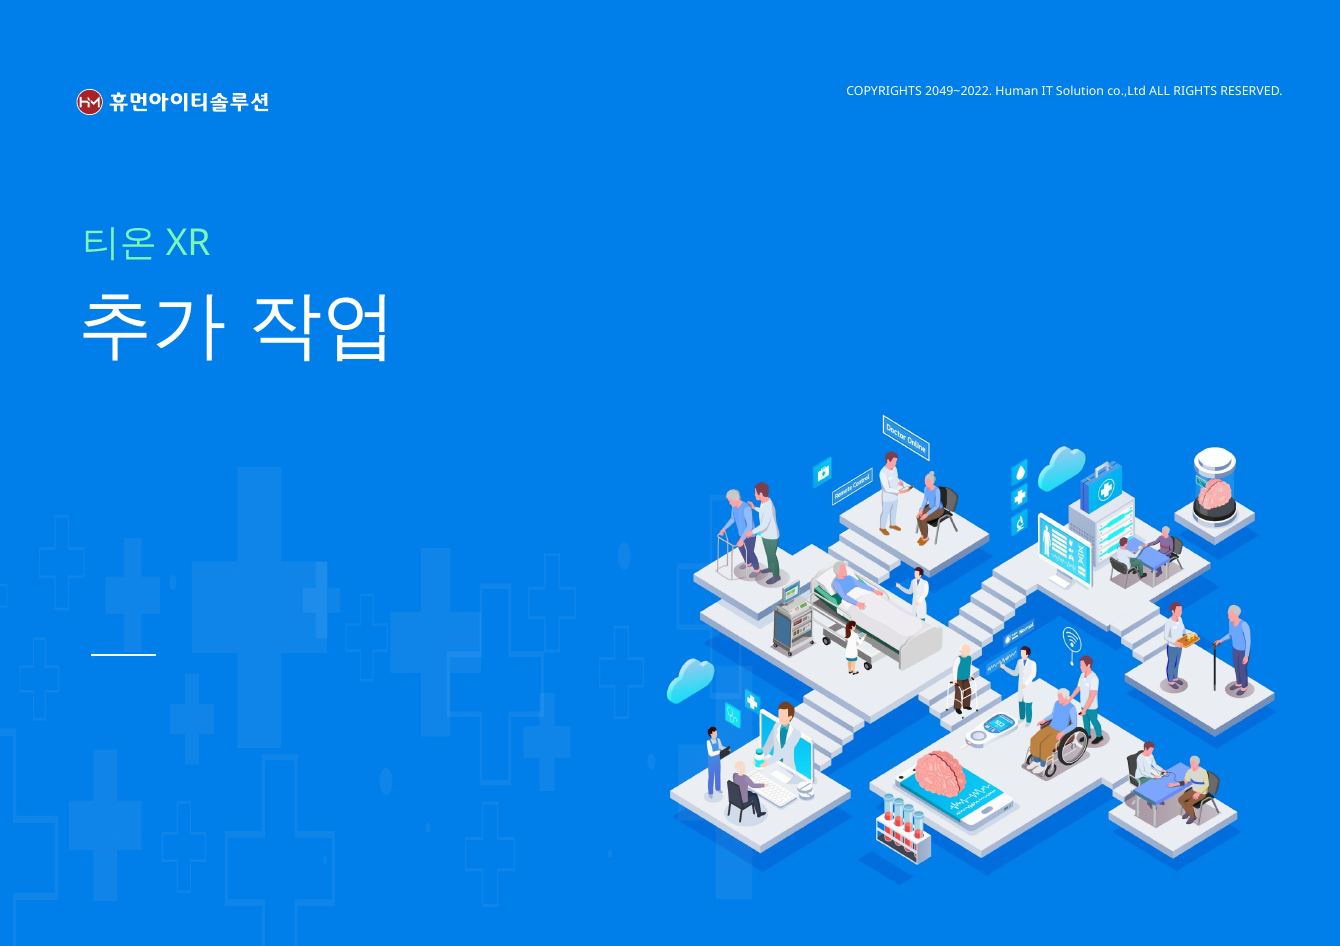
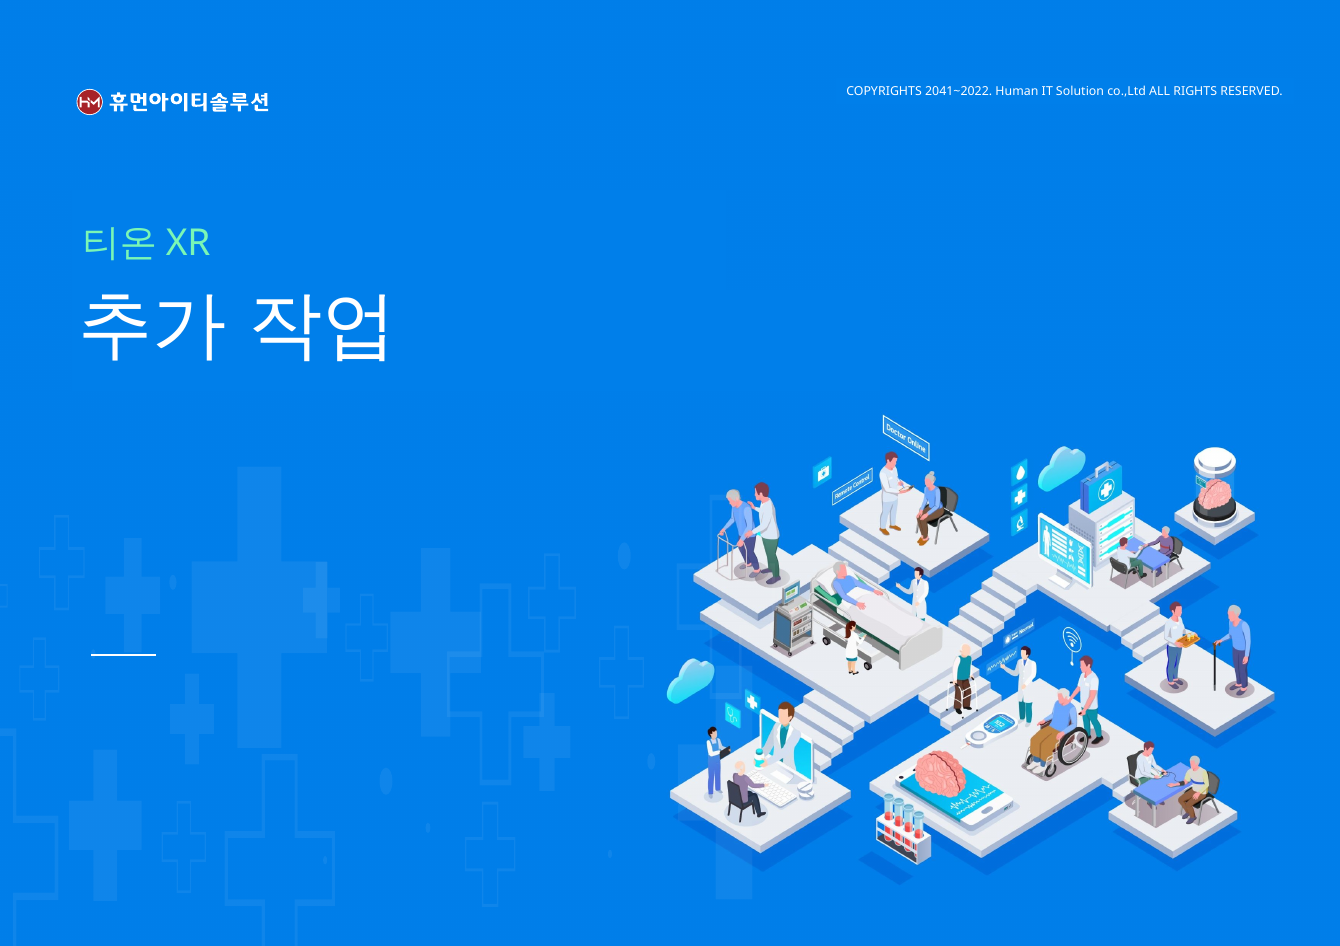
2049~2022: 2049~2022 -> 2041~2022
